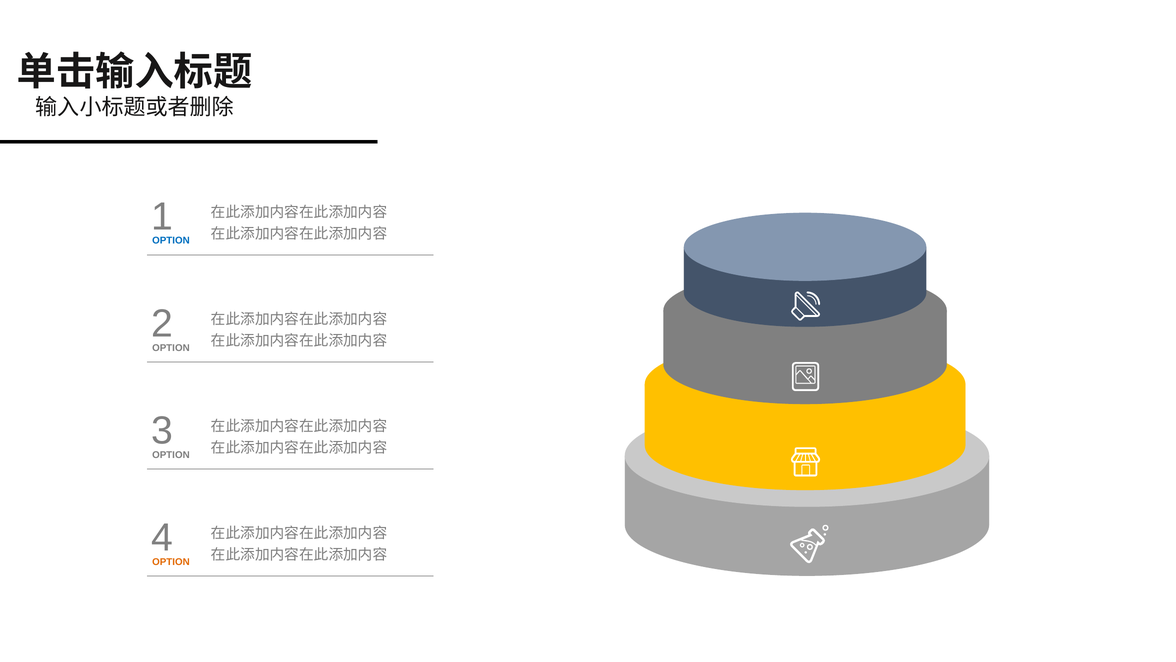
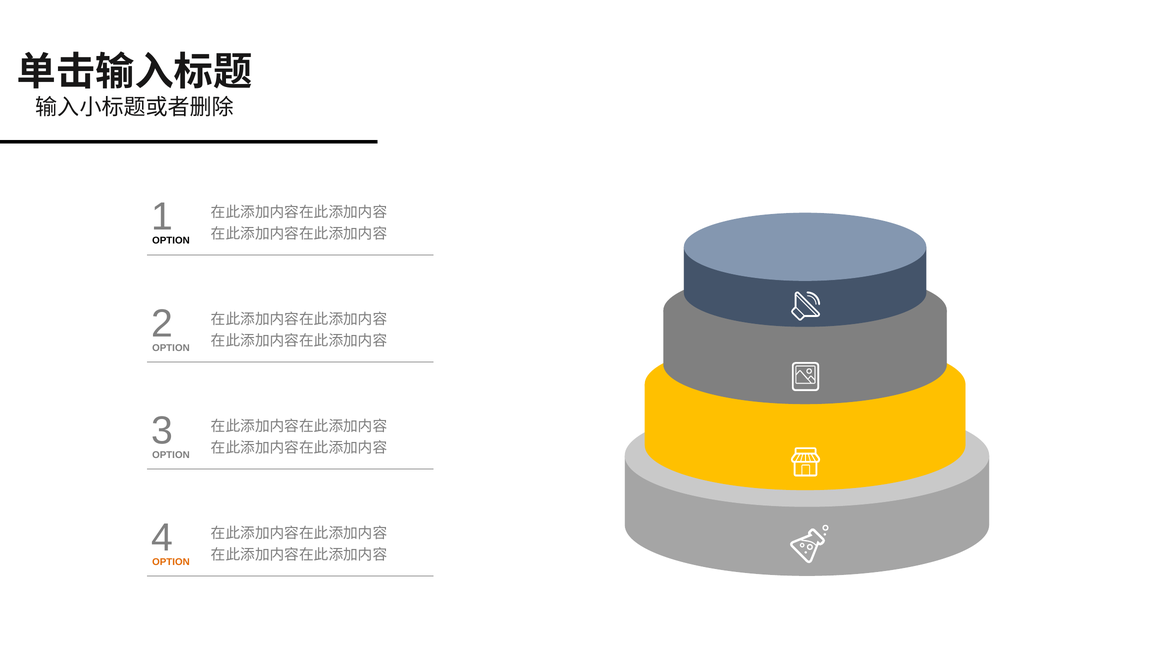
OPTION at (171, 241) colour: blue -> black
